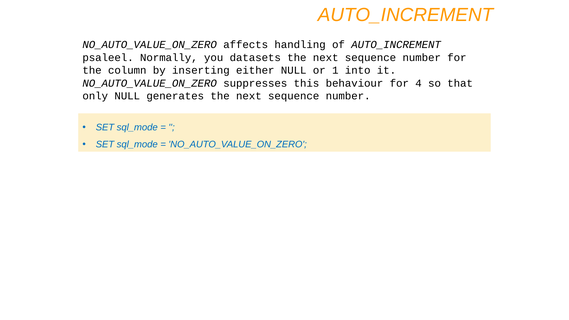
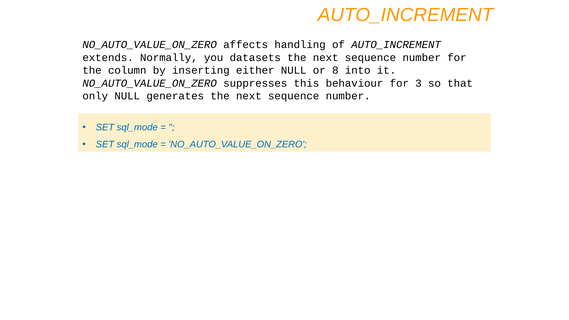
psaleel: psaleel -> extends
1: 1 -> 8
4: 4 -> 3
